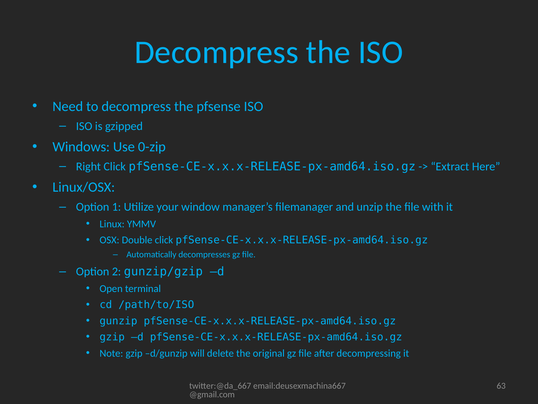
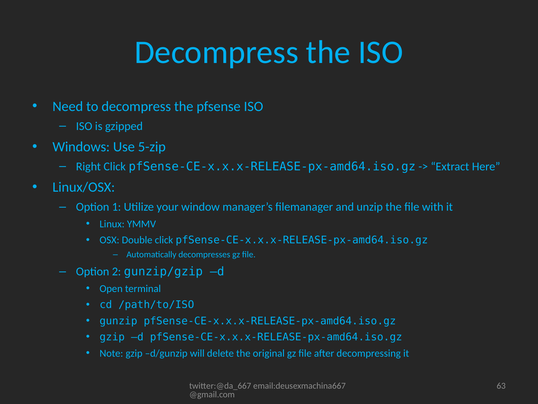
0-zip: 0-zip -> 5-zip
